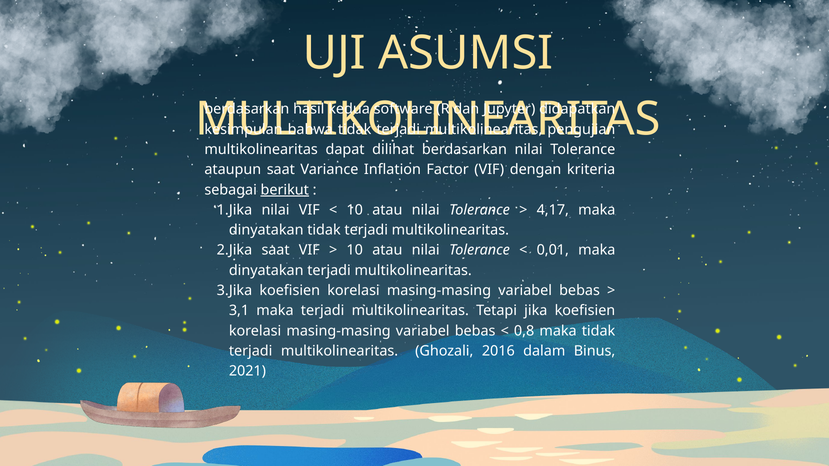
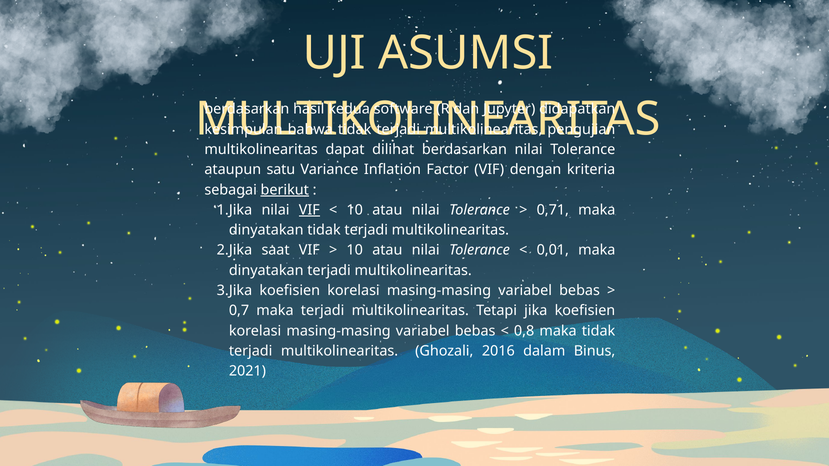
ataupun saat: saat -> satu
VIF at (309, 210) underline: none -> present
4,17: 4,17 -> 0,71
3,1: 3,1 -> 0,7
